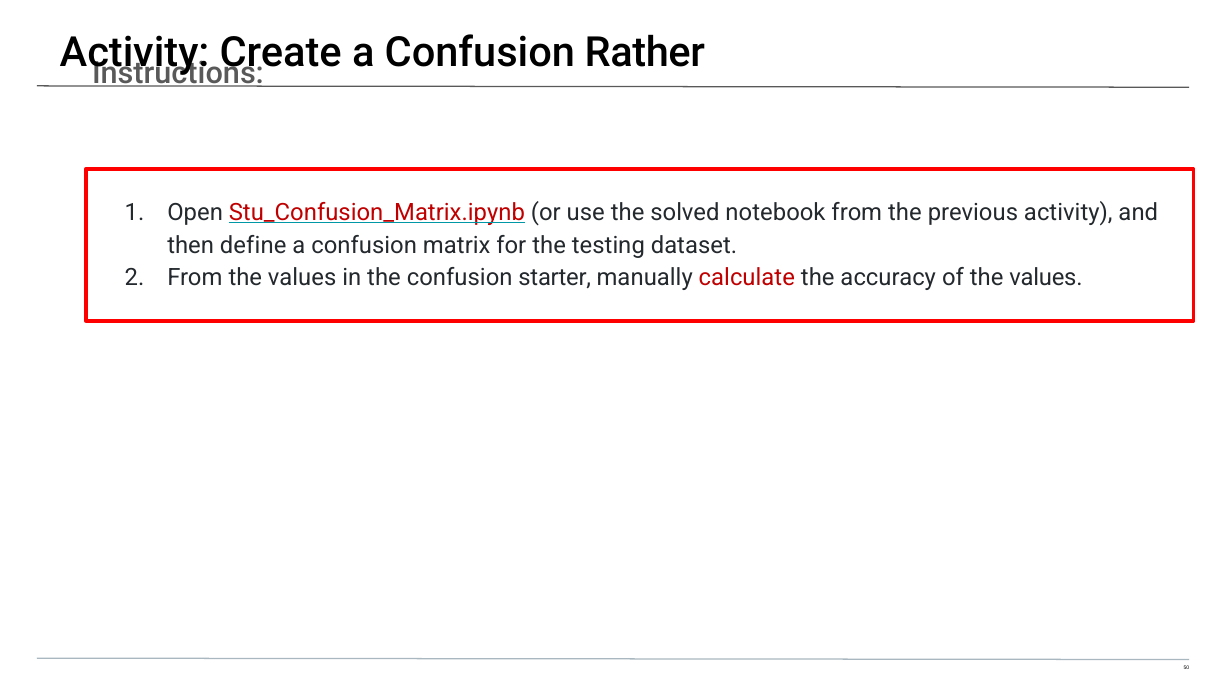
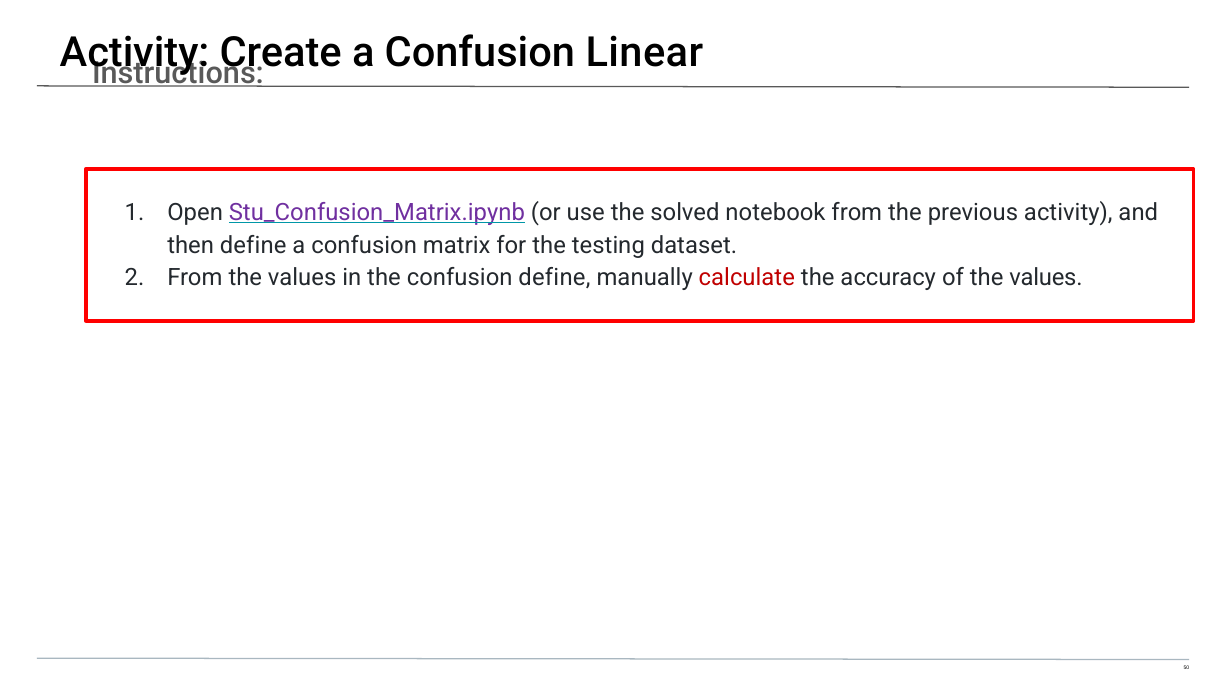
Rather: Rather -> Linear
Stu_Confusion_Matrix.ipynb colour: red -> purple
confusion starter: starter -> define
